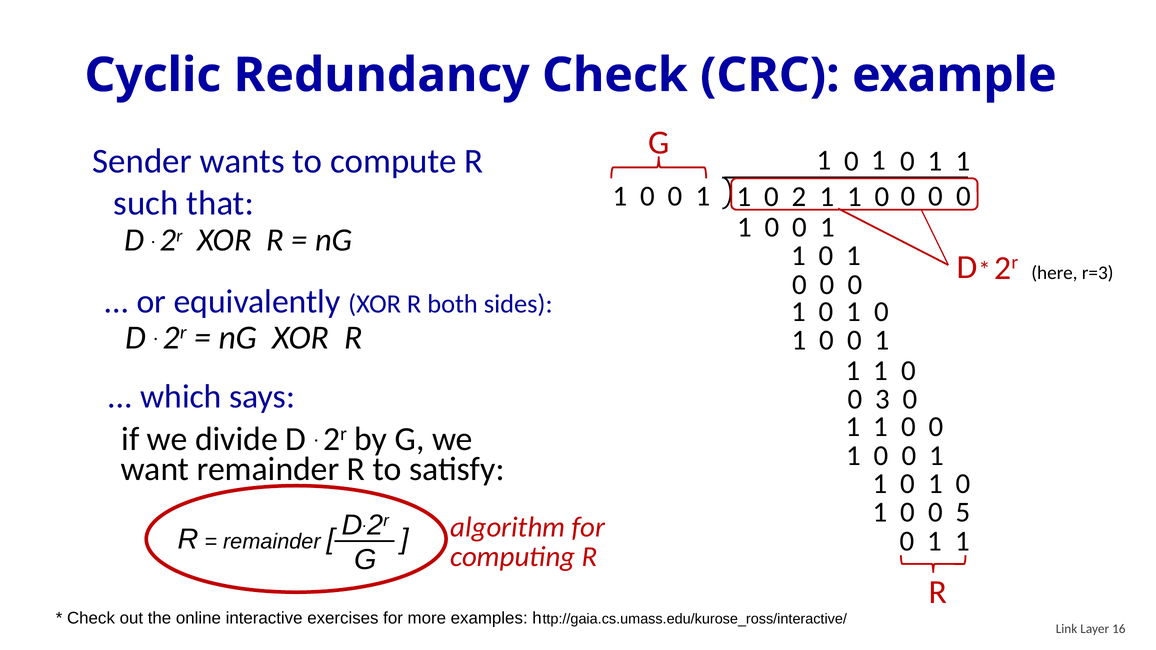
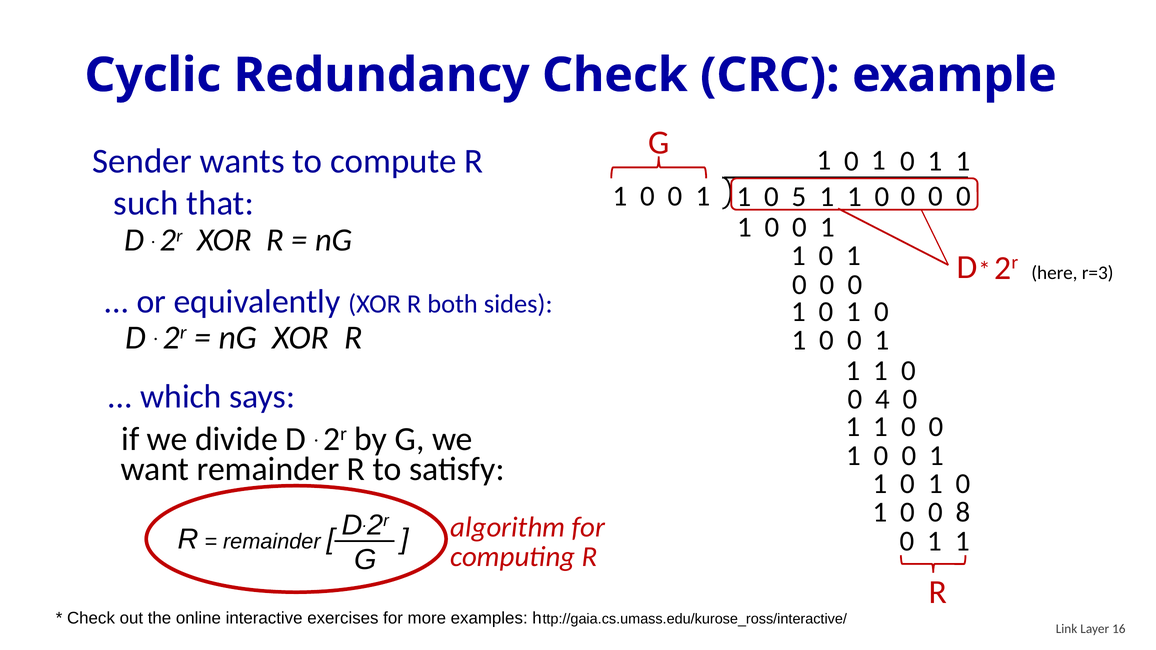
2: 2 -> 5
3: 3 -> 4
5: 5 -> 8
